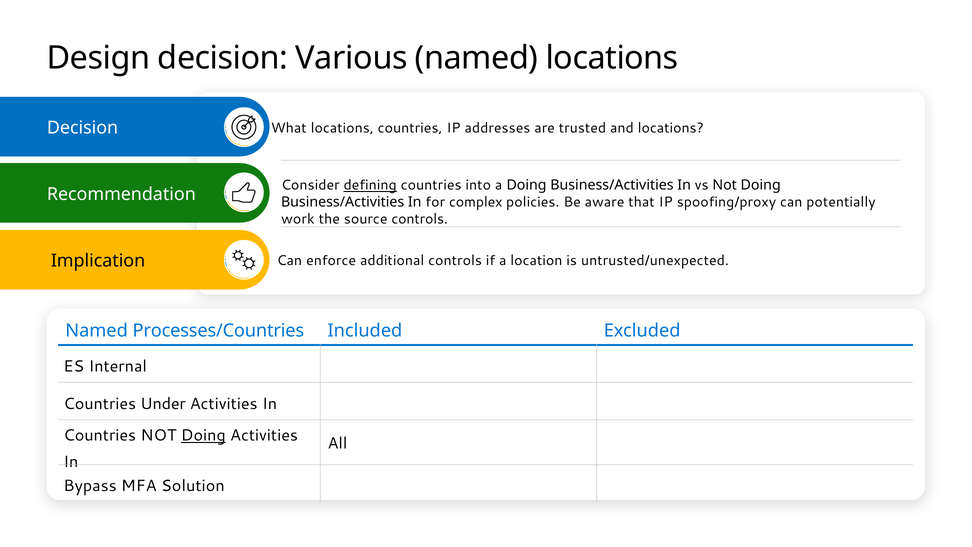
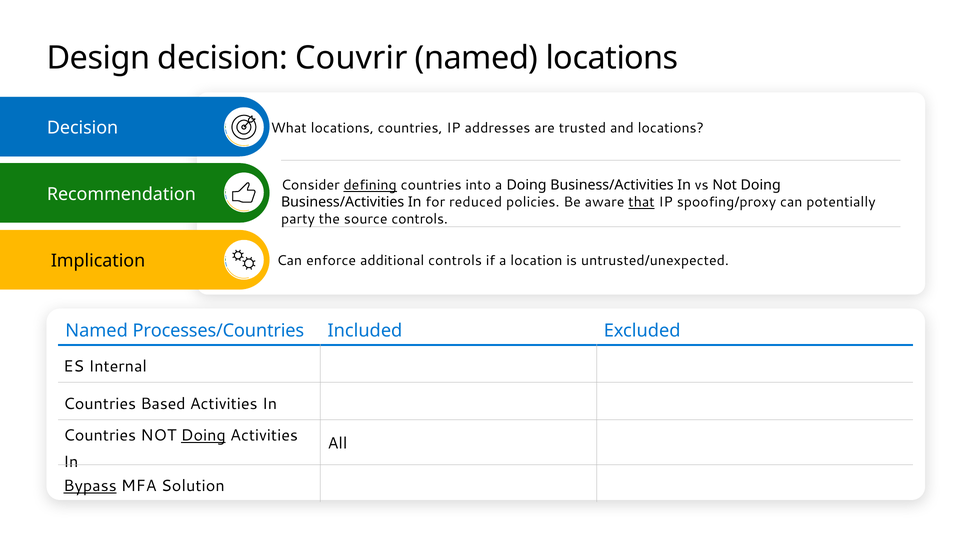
Various: Various -> Couvrir
complex: complex -> reduced
that underline: none -> present
work: work -> party
Under: Under -> Based
Bypass underline: none -> present
